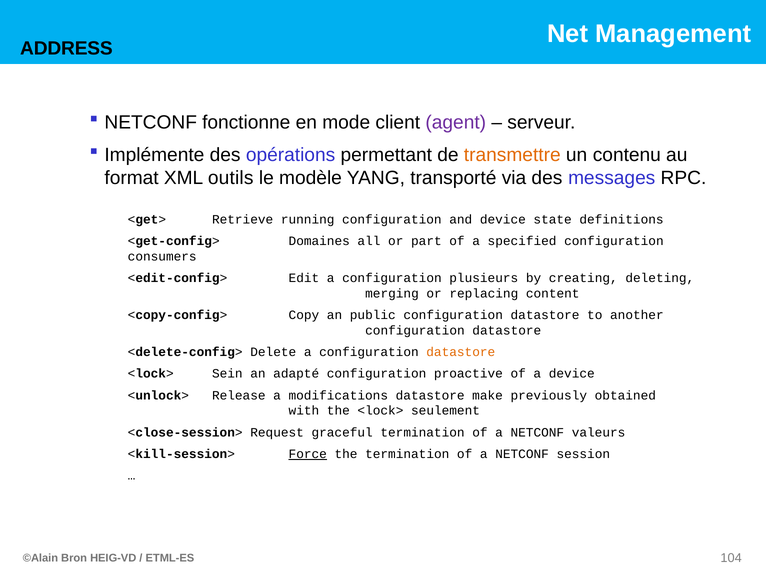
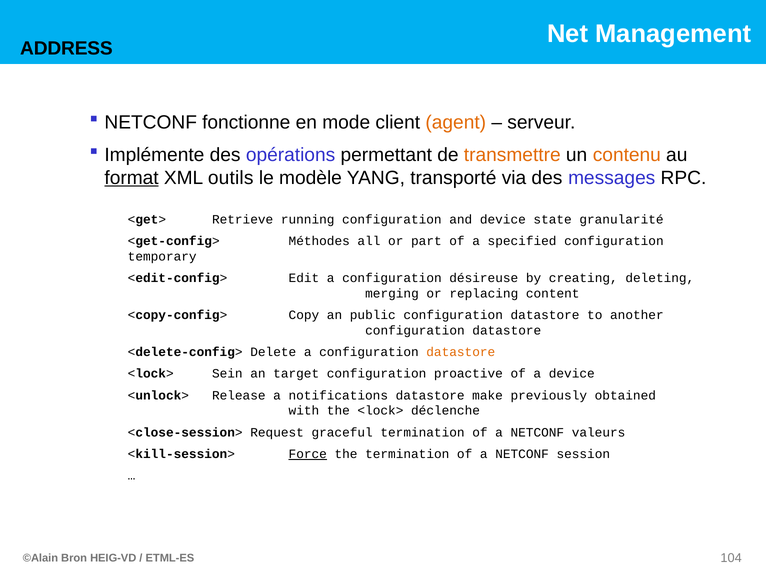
agent colour: purple -> orange
contenu colour: black -> orange
format underline: none -> present
definitions: definitions -> granularité
Domaines: Domaines -> Méthodes
consumers: consumers -> temporary
plusieurs: plusieurs -> désireuse
adapté: adapté -> target
modifications: modifications -> notifications
seulement: seulement -> déclenche
